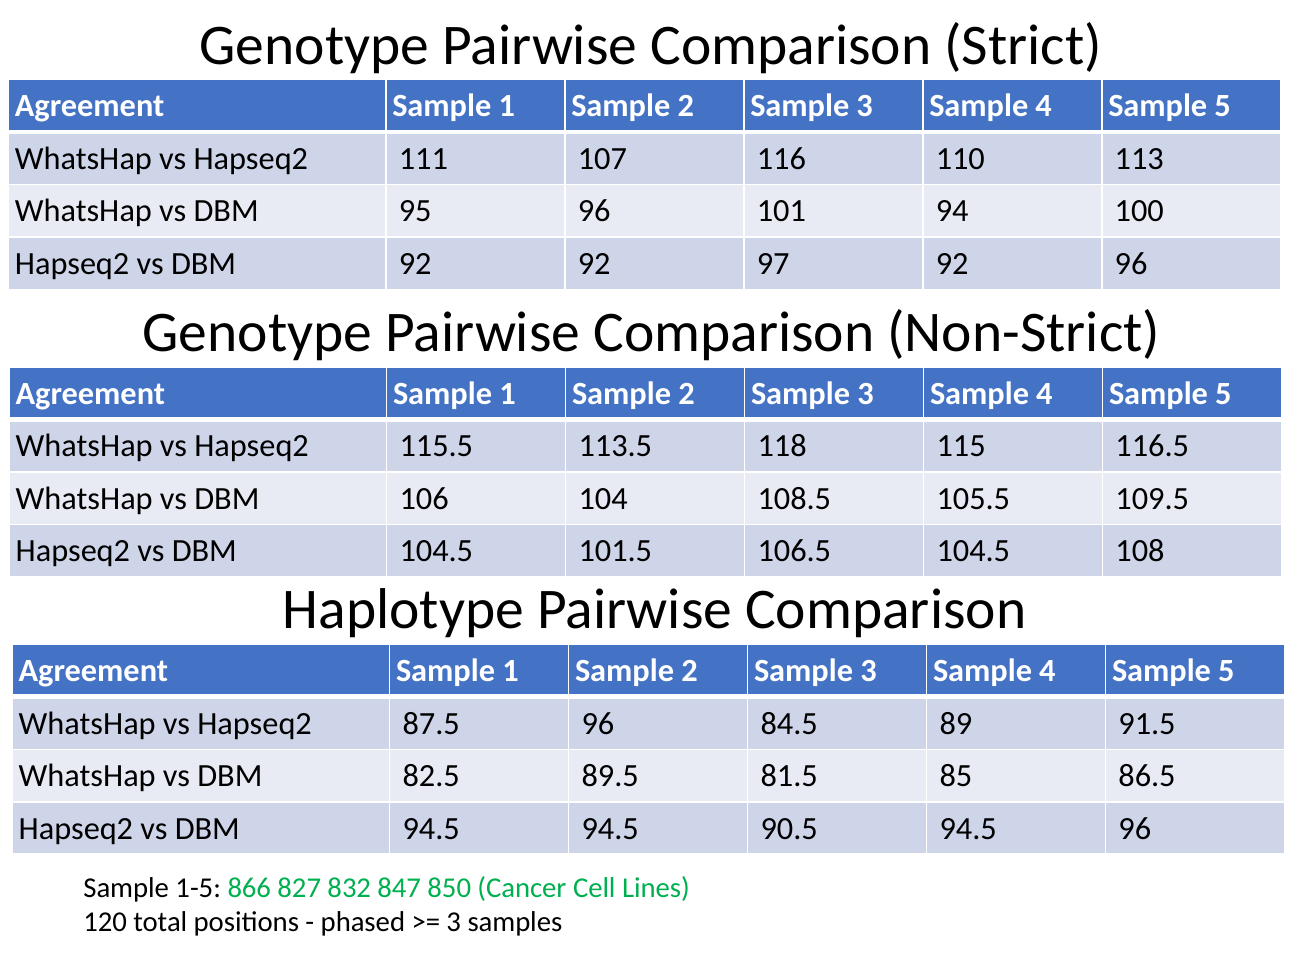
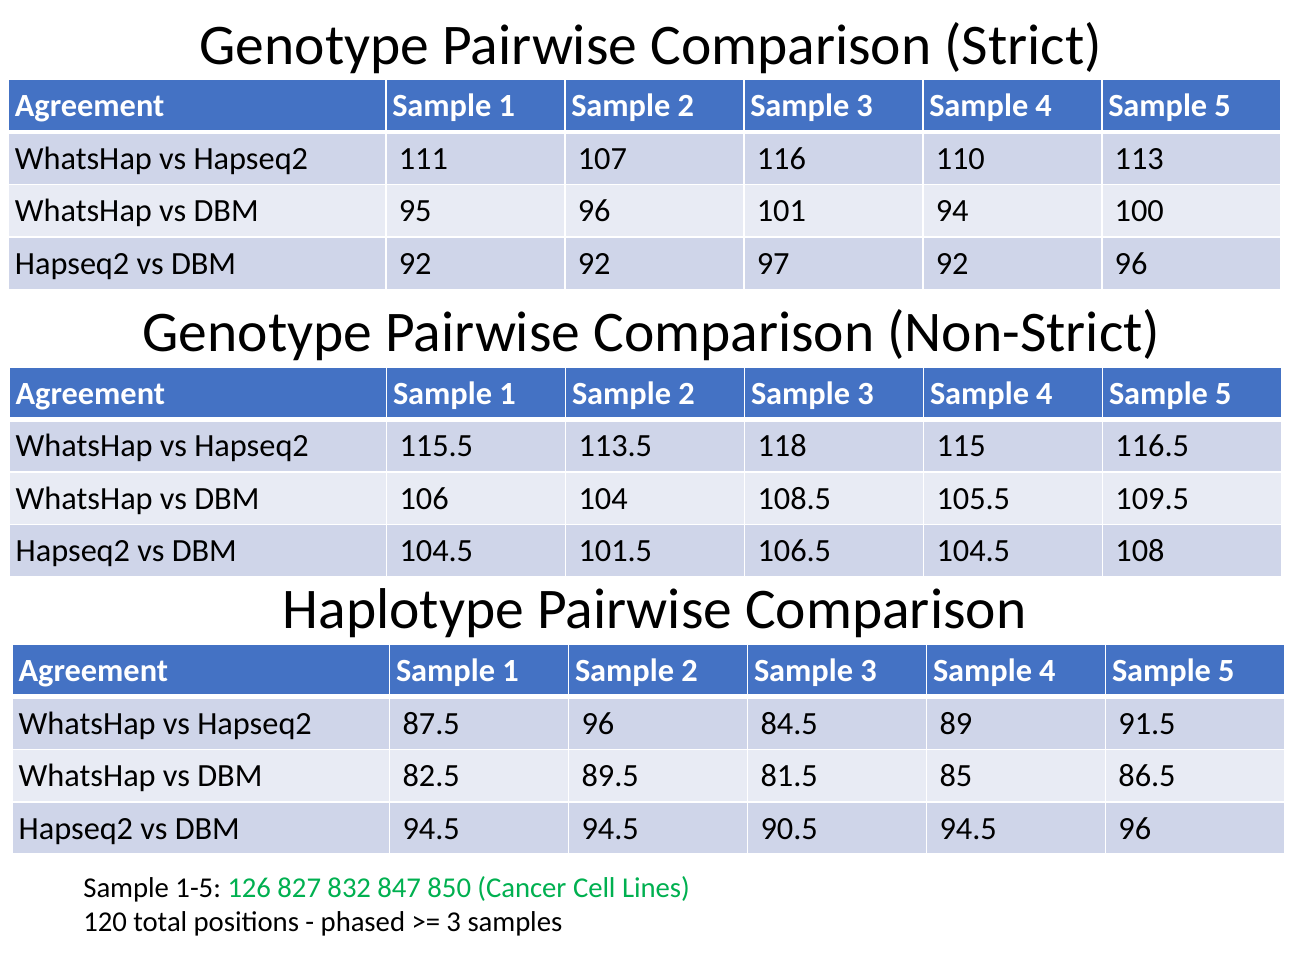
866: 866 -> 126
